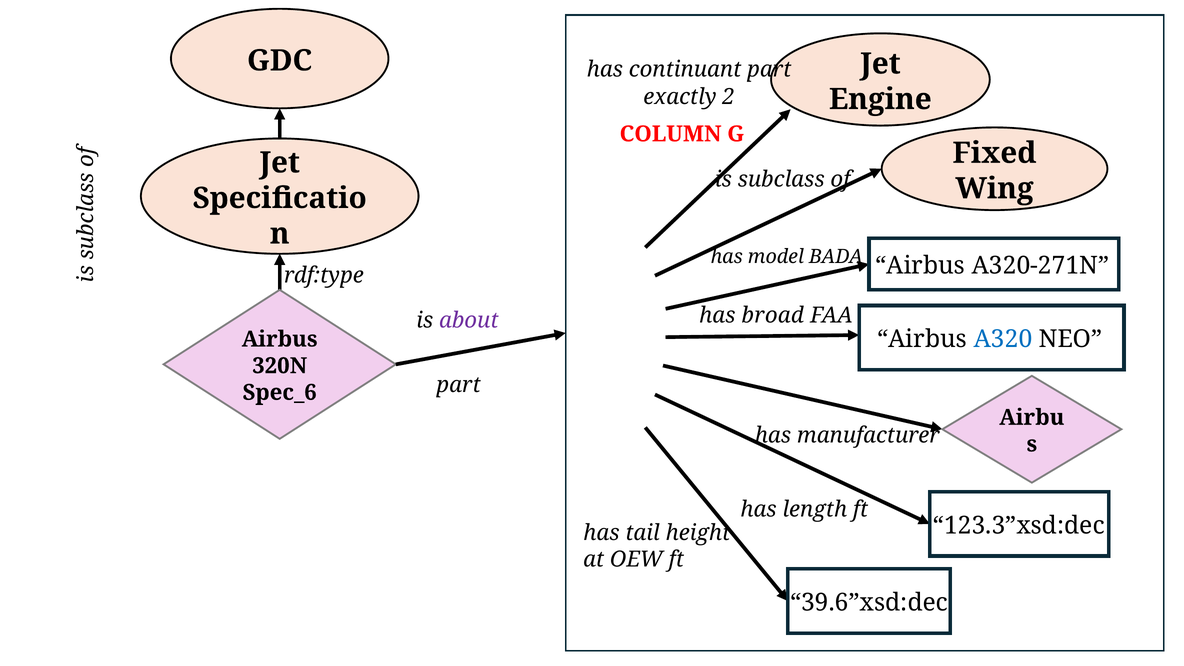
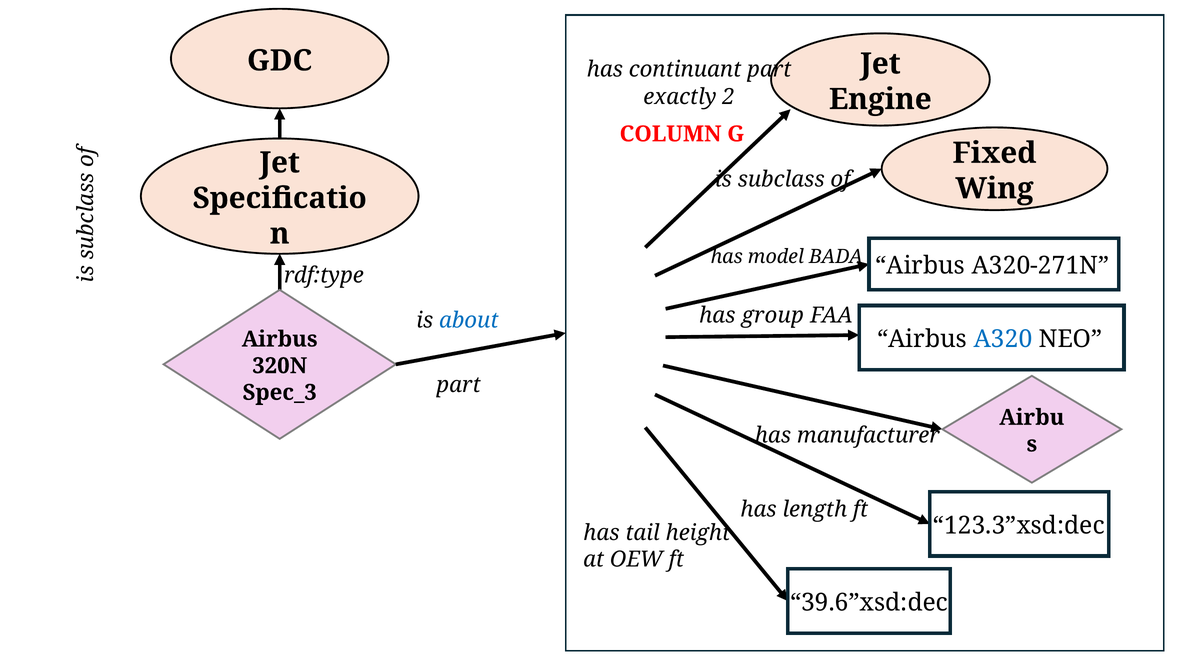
broad: broad -> group
about colour: purple -> blue
Spec_6: Spec_6 -> Spec_3
